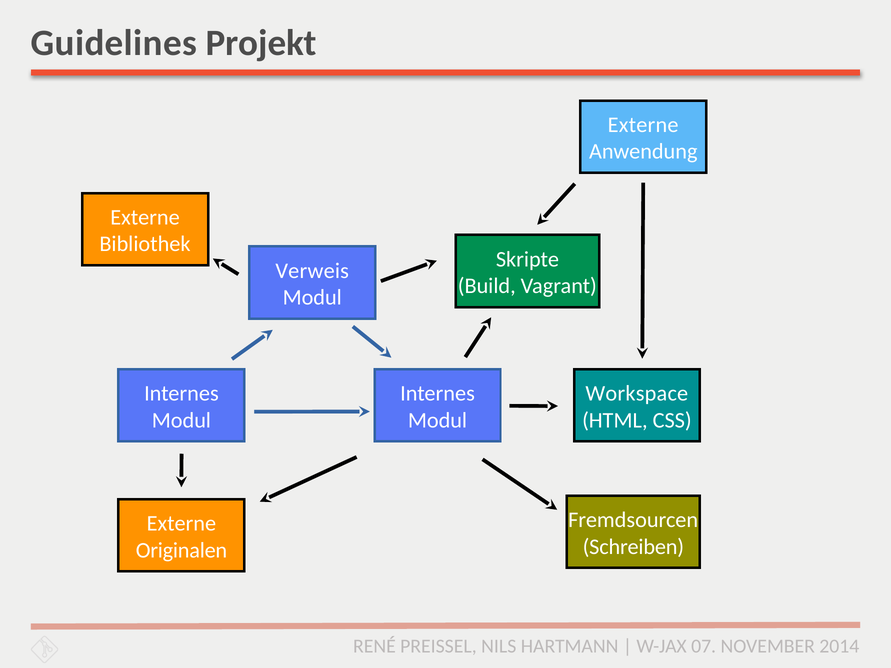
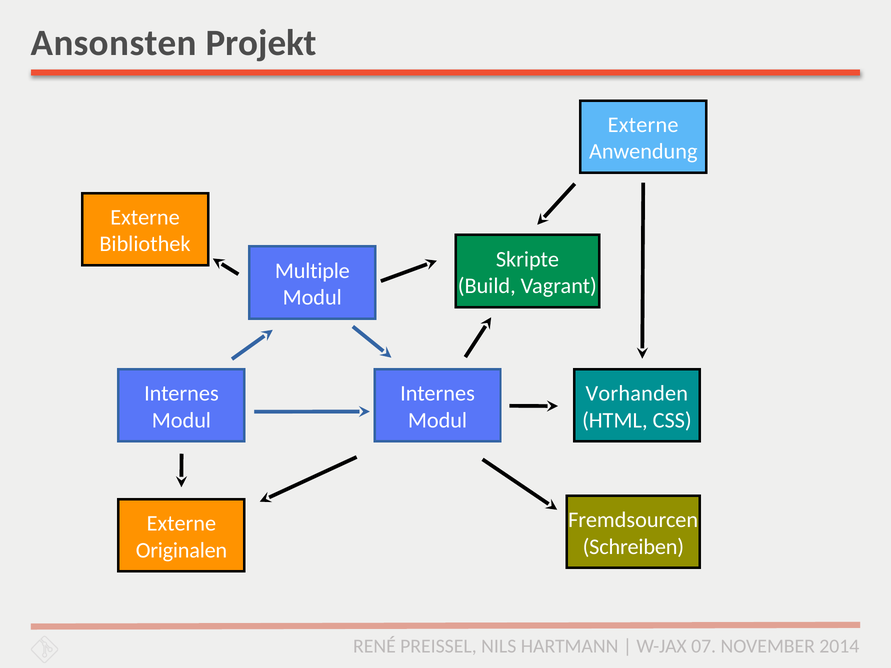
Guidelines: Guidelines -> Ansonsten
Verweis: Verweis -> Multiple
Workspace: Workspace -> Vorhanden
